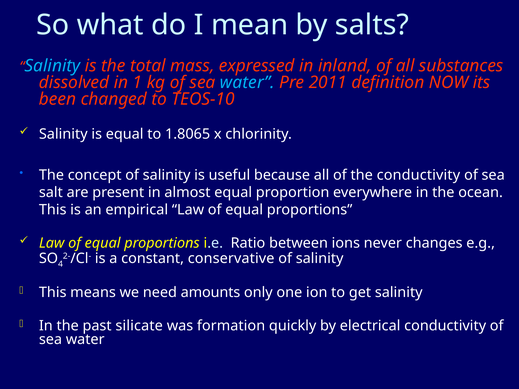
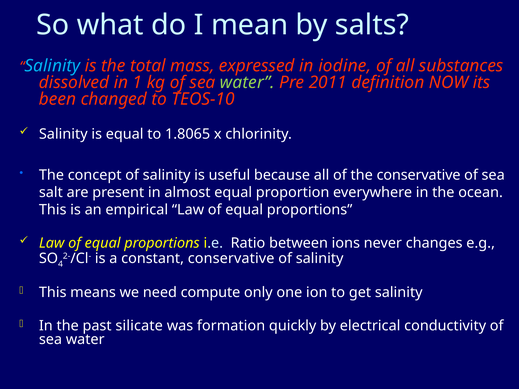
inland: inland -> iodine
water at (247, 82) colour: light blue -> light green
the conductivity: conductivity -> conservative
amounts: amounts -> compute
